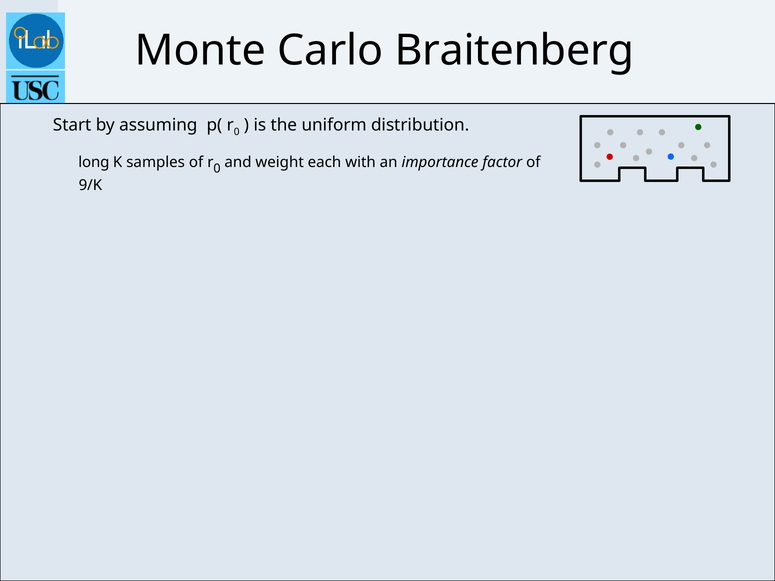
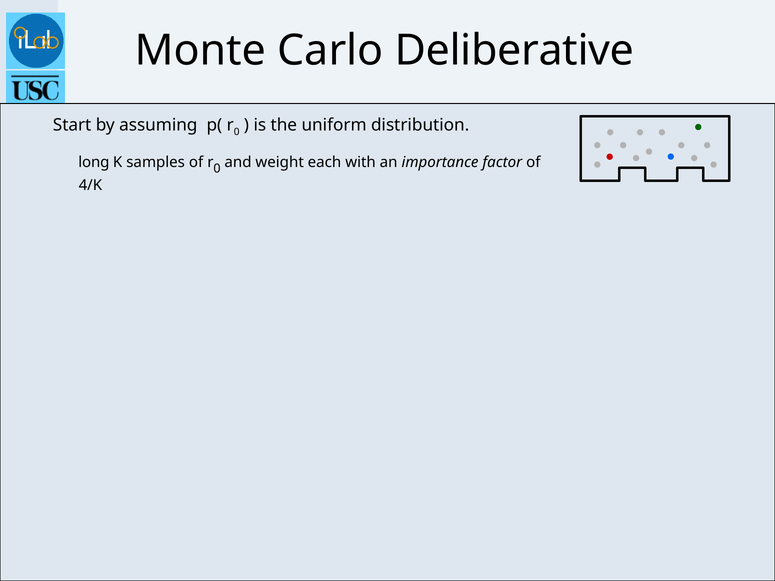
Braitenberg: Braitenberg -> Deliberative
9/K: 9/K -> 4/K
